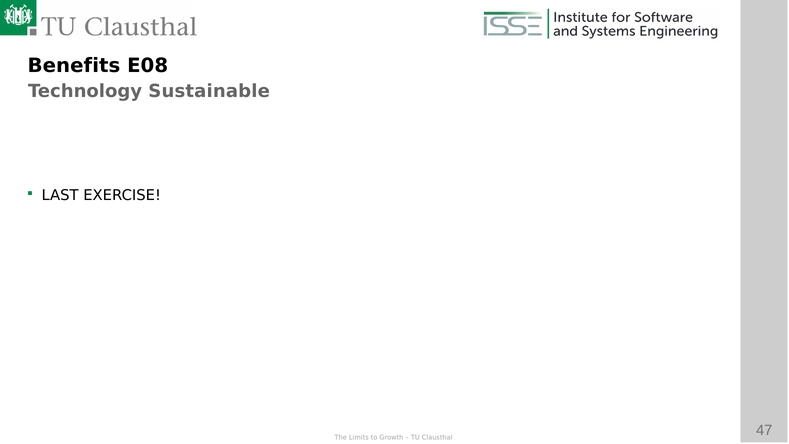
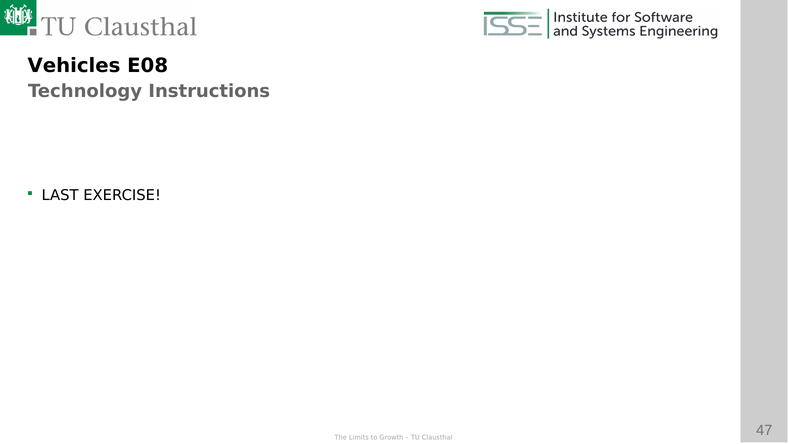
Benefits: Benefits -> Vehicles
Technology Sustainable: Sustainable -> Instructions
